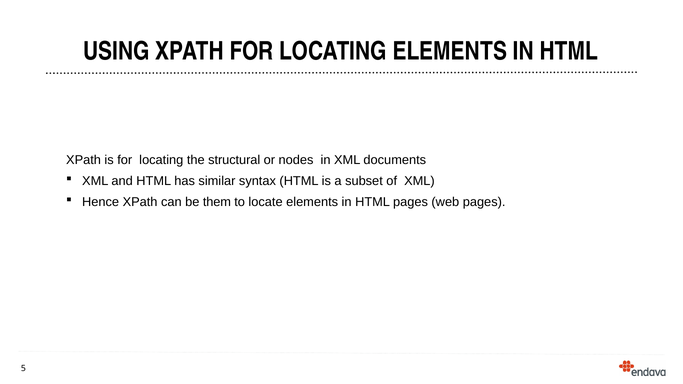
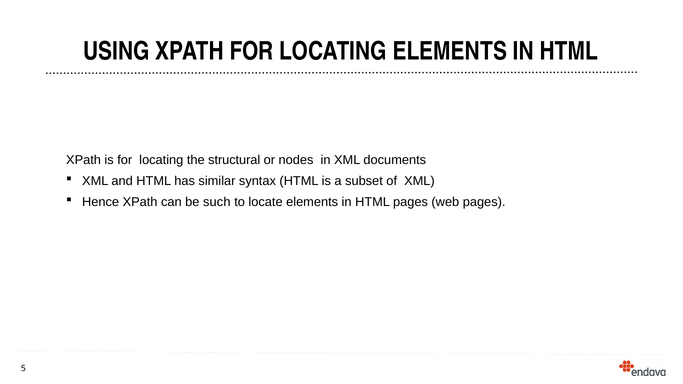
them: them -> such
